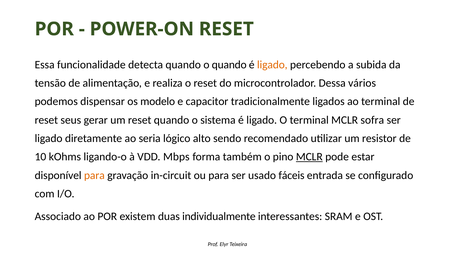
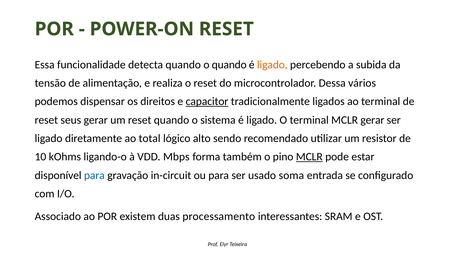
modelo: modelo -> direitos
capacitor underline: none -> present
MCLR sofra: sofra -> gerar
seria: seria -> total
para at (94, 175) colour: orange -> blue
fáceis: fáceis -> soma
individualmente: individualmente -> processamento
